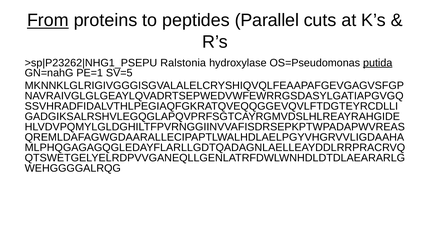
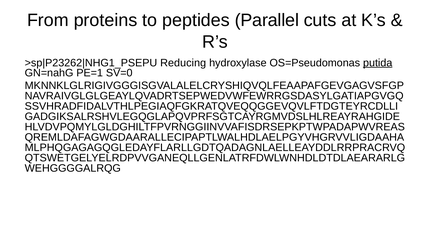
From underline: present -> none
Ralstonia: Ralstonia -> Reducing
SV=5: SV=5 -> SV=0
